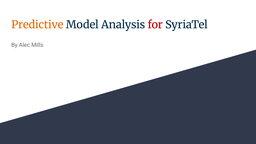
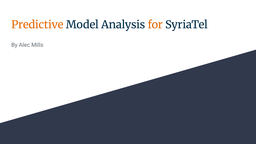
for colour: red -> orange
